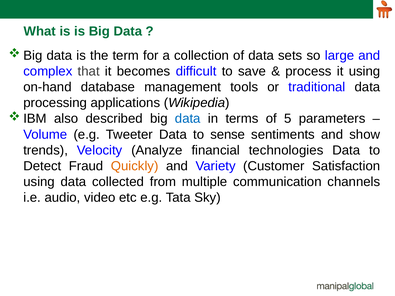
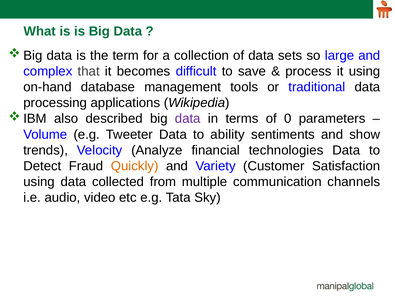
data at (188, 119) colour: blue -> purple
5: 5 -> 0
sense: sense -> ability
